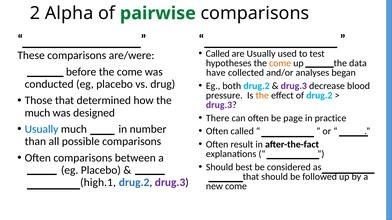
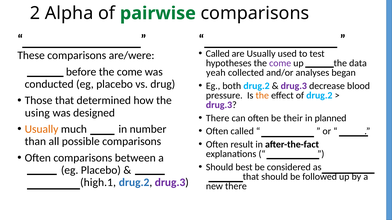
come at (280, 63) colour: orange -> purple
have: have -> yeah
much at (37, 113): much -> using
page: page -> their
in practice: practice -> planned
Usually at (42, 129) colour: blue -> orange
new come: come -> there
